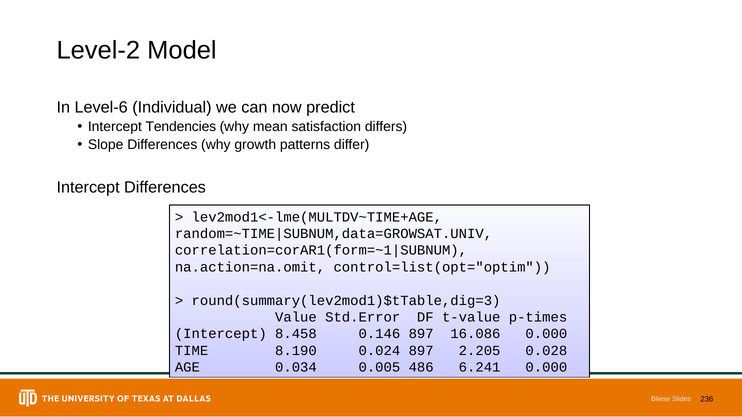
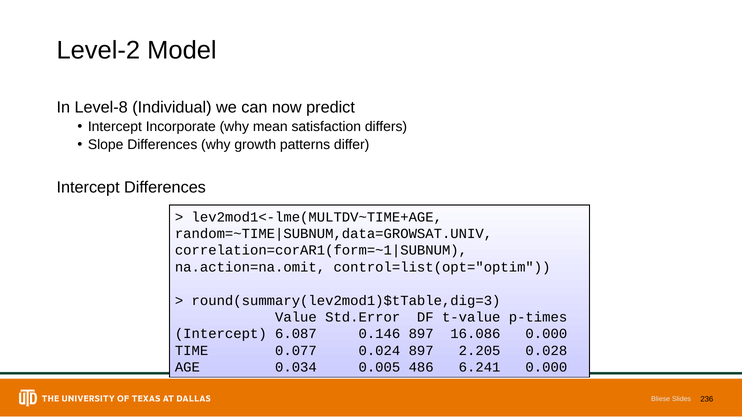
Level-6: Level-6 -> Level-8
Tendencies: Tendencies -> Incorporate
8.458: 8.458 -> 6.087
8.190: 8.190 -> 0.077
